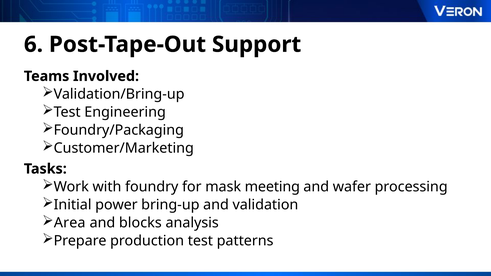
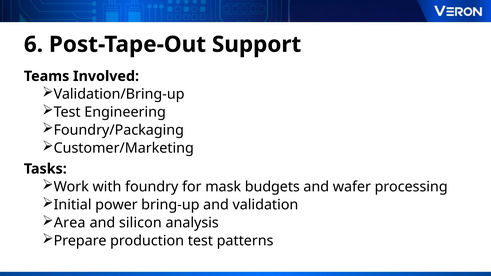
meeting: meeting -> budgets
blocks: blocks -> silicon
